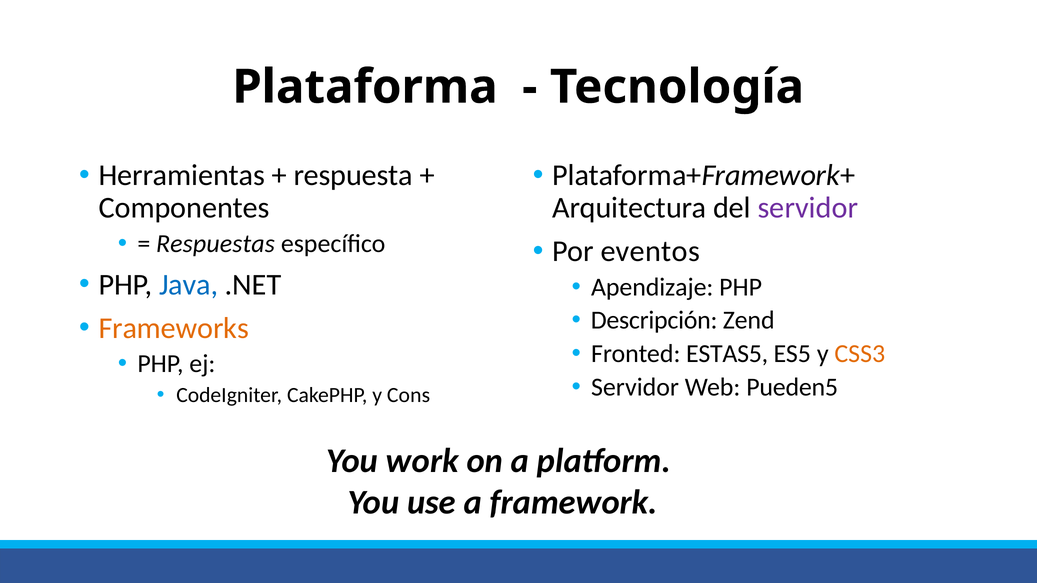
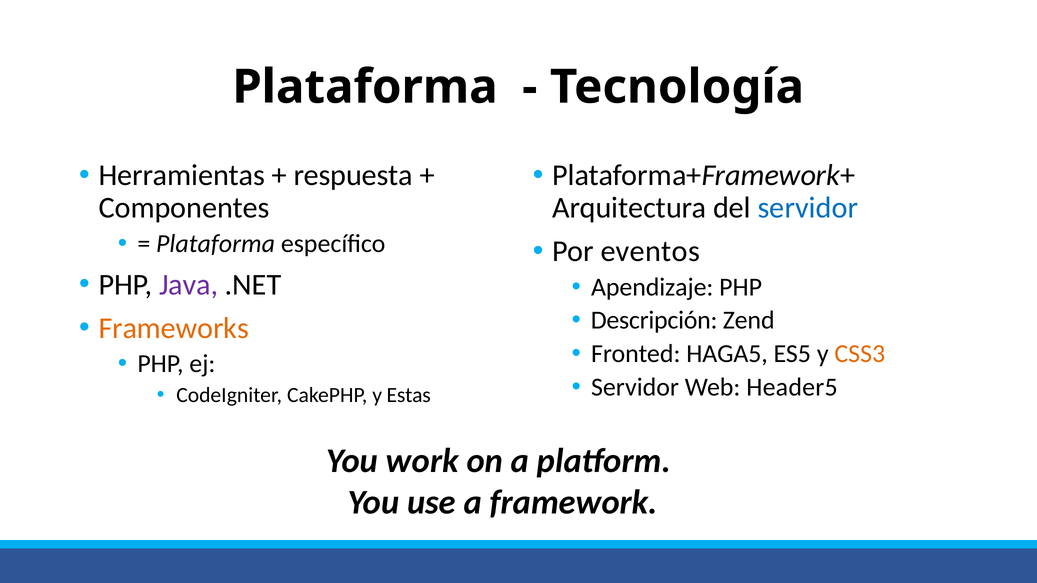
servidor at (808, 208) colour: purple -> blue
Respuestas at (215, 244): Respuestas -> Plataforma
Java colour: blue -> purple
ESTAS5: ESTAS5 -> HAGA5
Pueden5: Pueden5 -> Header5
Cons: Cons -> Estas
